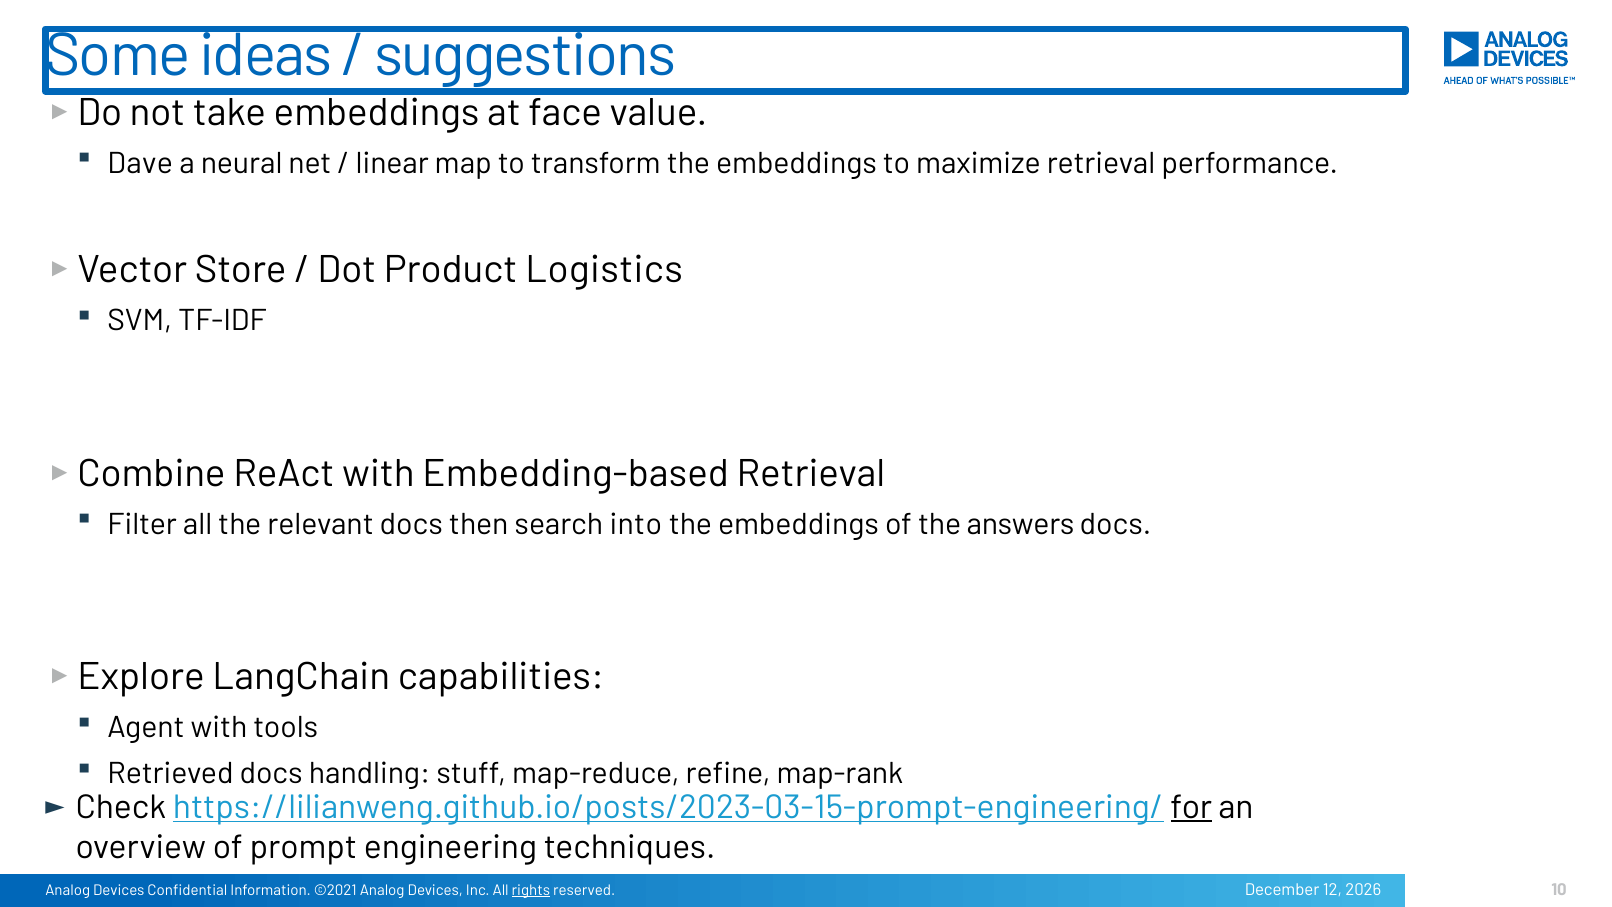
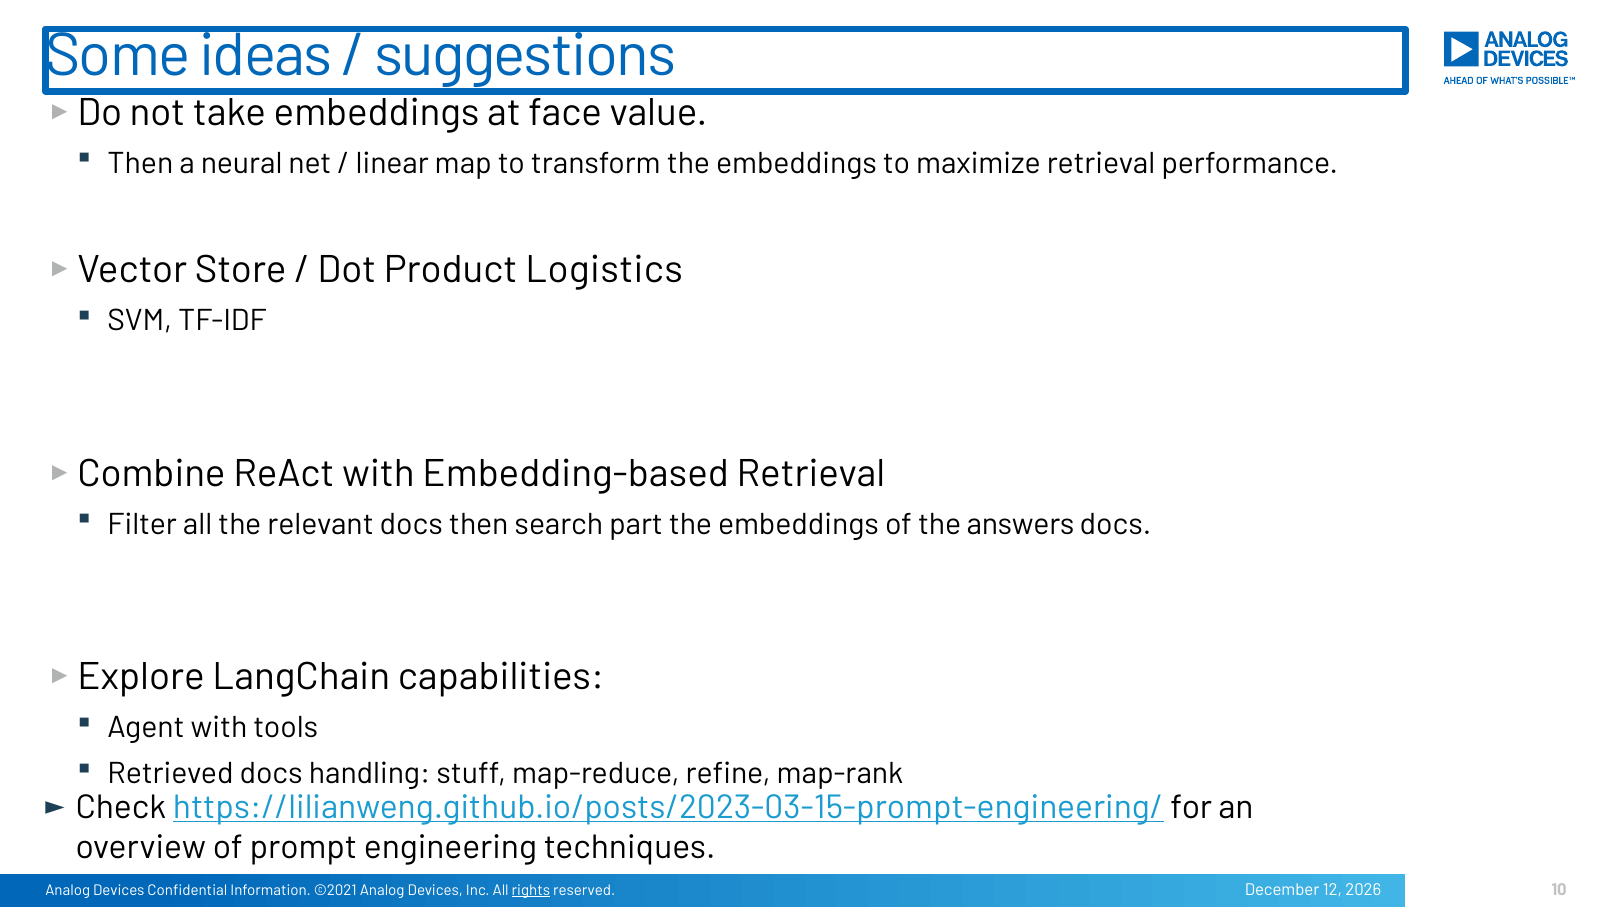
Dave at (140, 163): Dave -> Then
into: into -> part
for underline: present -> none
